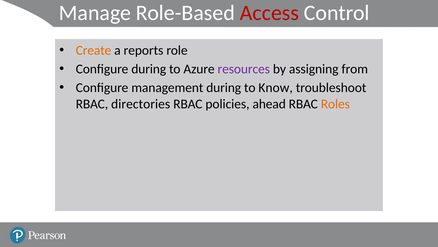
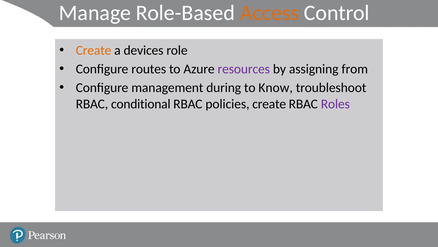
Access colour: red -> orange
reports: reports -> devices
Configure during: during -> routes
directories: directories -> conditional
policies ahead: ahead -> create
Roles colour: orange -> purple
